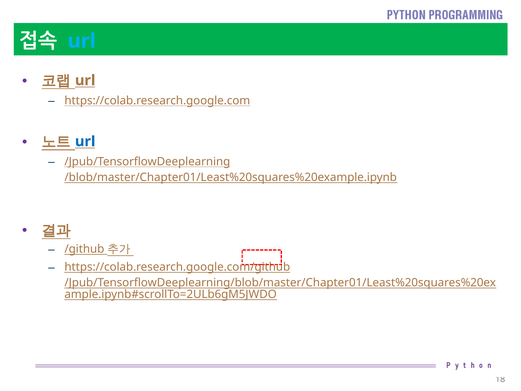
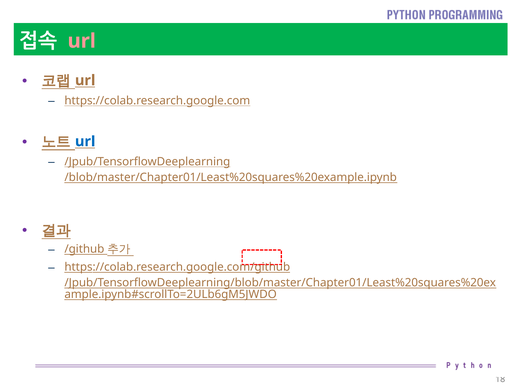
url at (82, 41) colour: light blue -> pink
